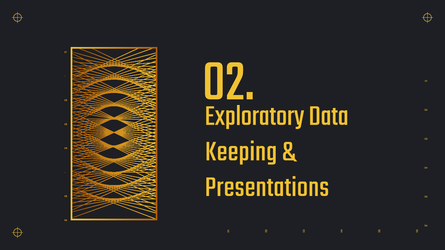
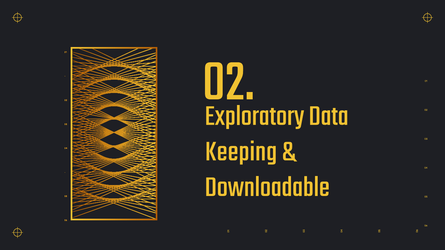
Presentations: Presentations -> Downloadable
